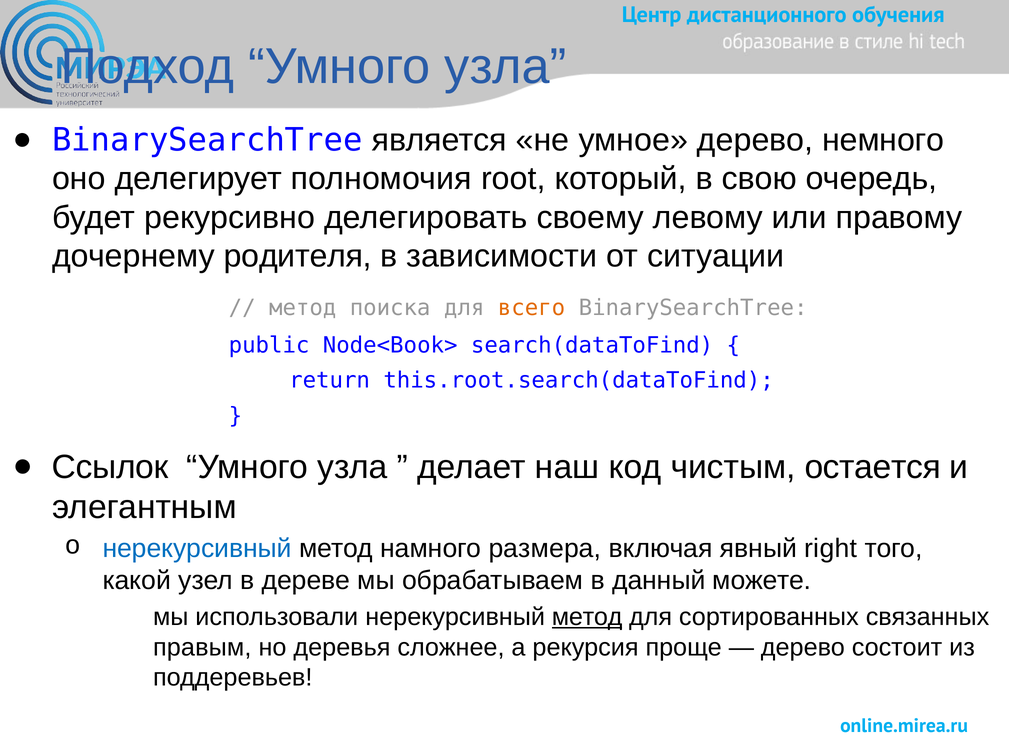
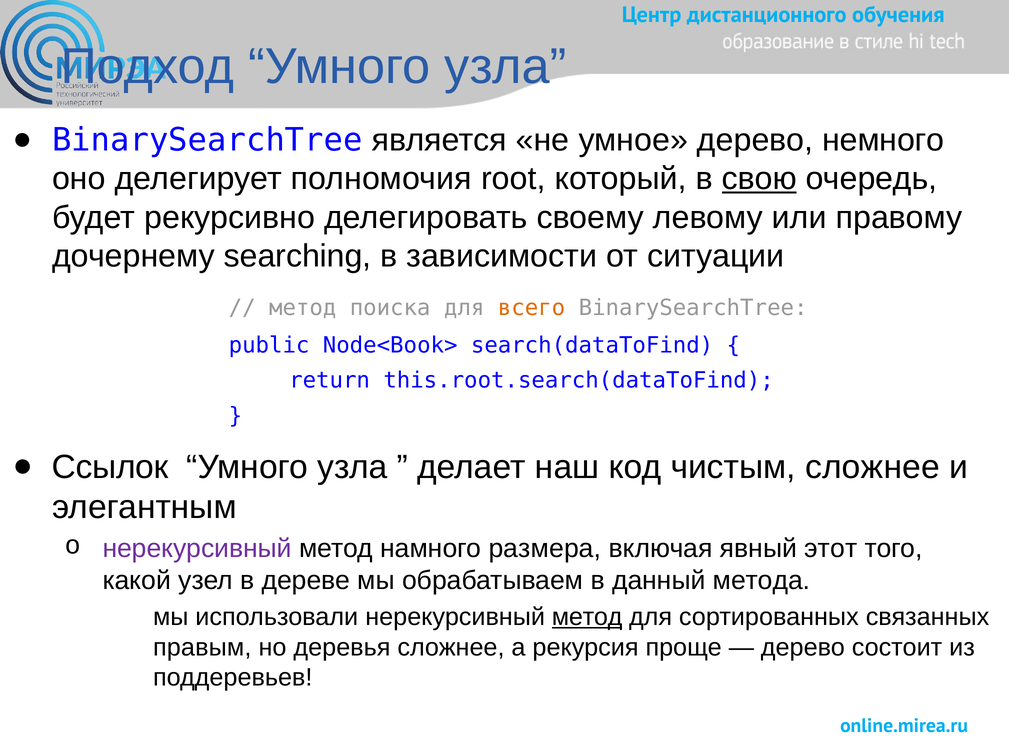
свою underline: none -> present
родителя: родителя -> searching
чистым остается: остается -> сложнее
нерекурсивный at (197, 549) colour: blue -> purple
right: right -> этот
можете: можете -> метода
